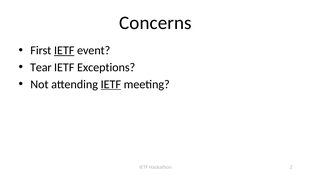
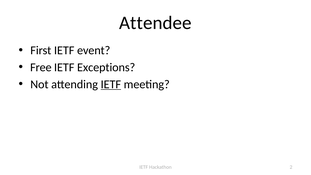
Concerns: Concerns -> Attendee
IETF at (64, 50) underline: present -> none
Tear: Tear -> Free
